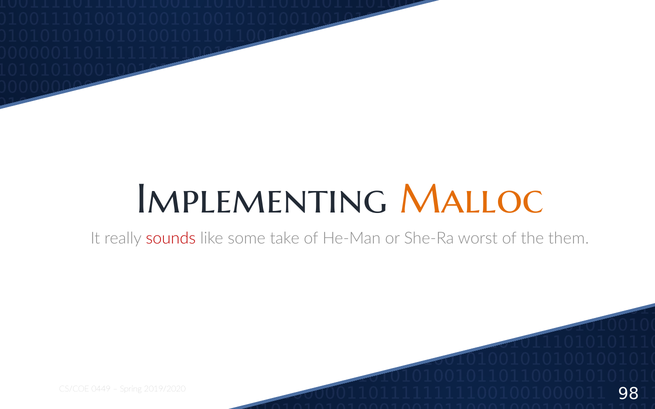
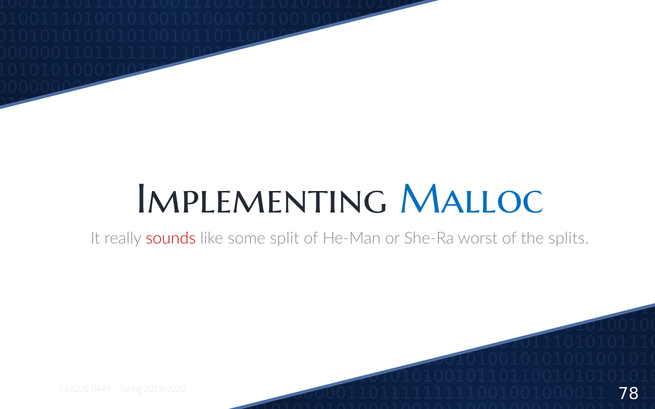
Malloc colour: orange -> blue
take: take -> split
them: them -> splits
98: 98 -> 78
